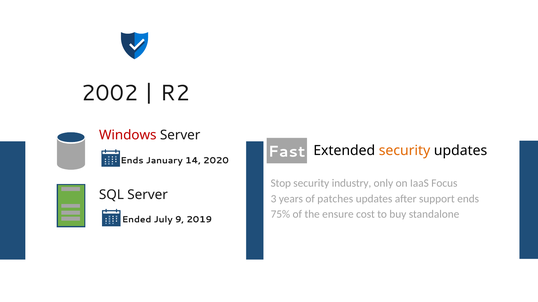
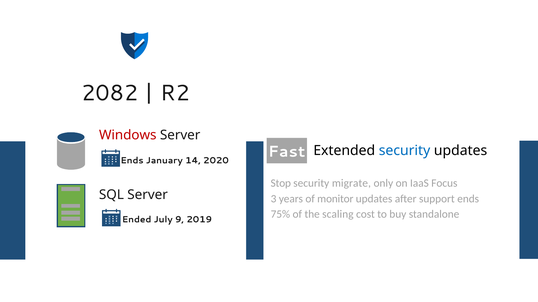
2002: 2002 -> 2082
security at (405, 151) colour: orange -> blue
industry: industry -> migrate
patches: patches -> monitor
ensure: ensure -> scaling
